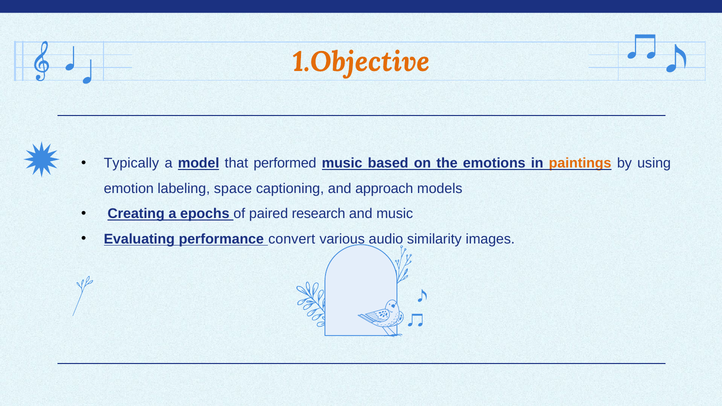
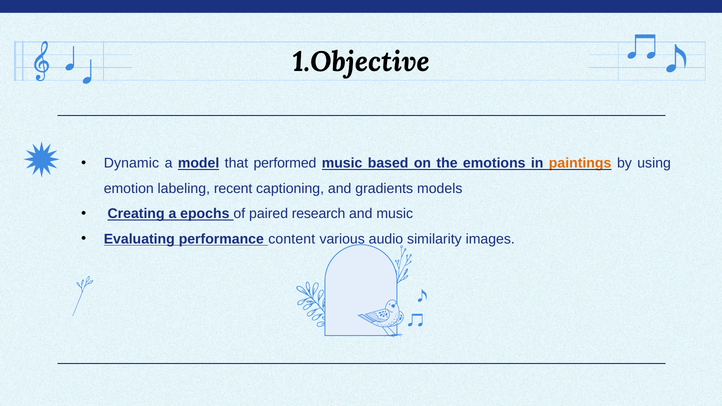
1.Objective colour: orange -> black
Typically: Typically -> Dynamic
space: space -> recent
approach: approach -> gradients
convert: convert -> content
